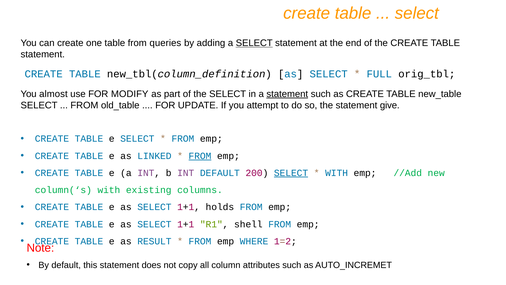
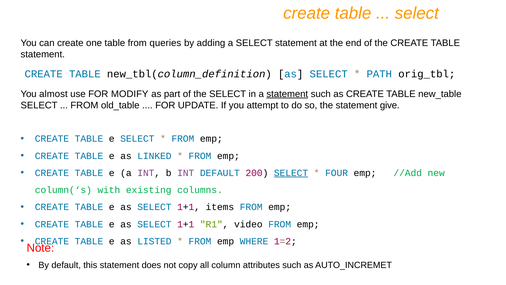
SELECT at (254, 43) underline: present -> none
FULL: FULL -> PATH
FROM at (200, 156) underline: present -> none
WITH at (337, 173): WITH -> FOUR
holds: holds -> items
shell: shell -> video
RESULT: RESULT -> LISTED
